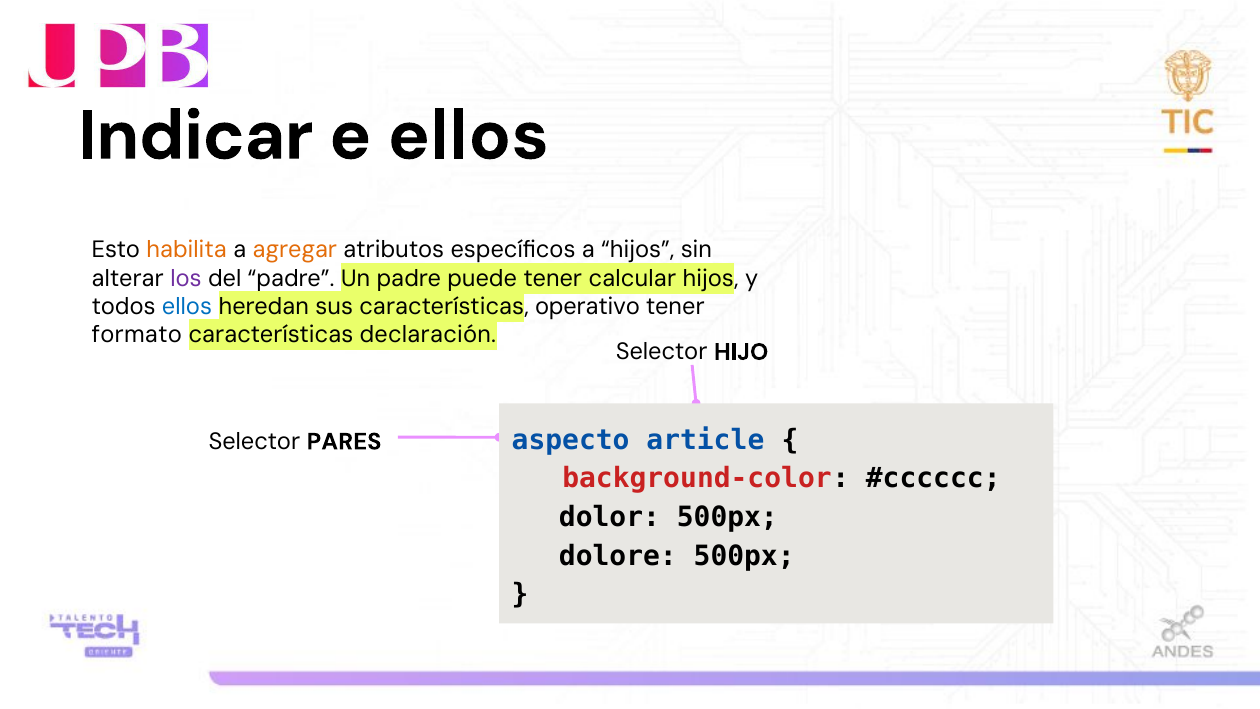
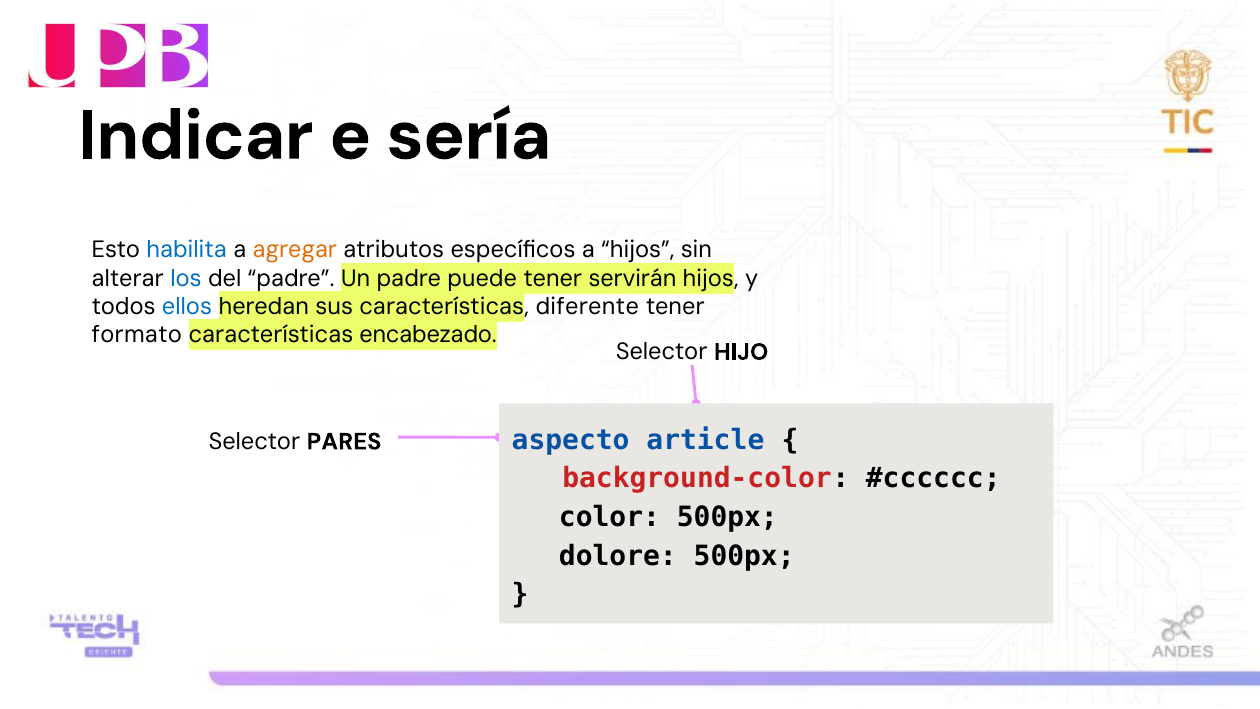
e ellos: ellos -> sería
habilita colour: orange -> blue
los colour: purple -> blue
calcular: calcular -> servirán
operativo: operativo -> diferente
declaración: declaración -> encabezado
dolor: dolor -> color
